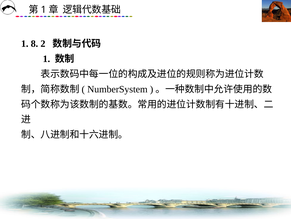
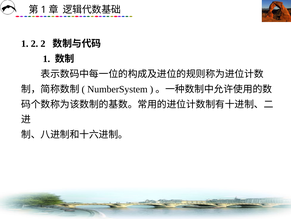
1 8: 8 -> 2
